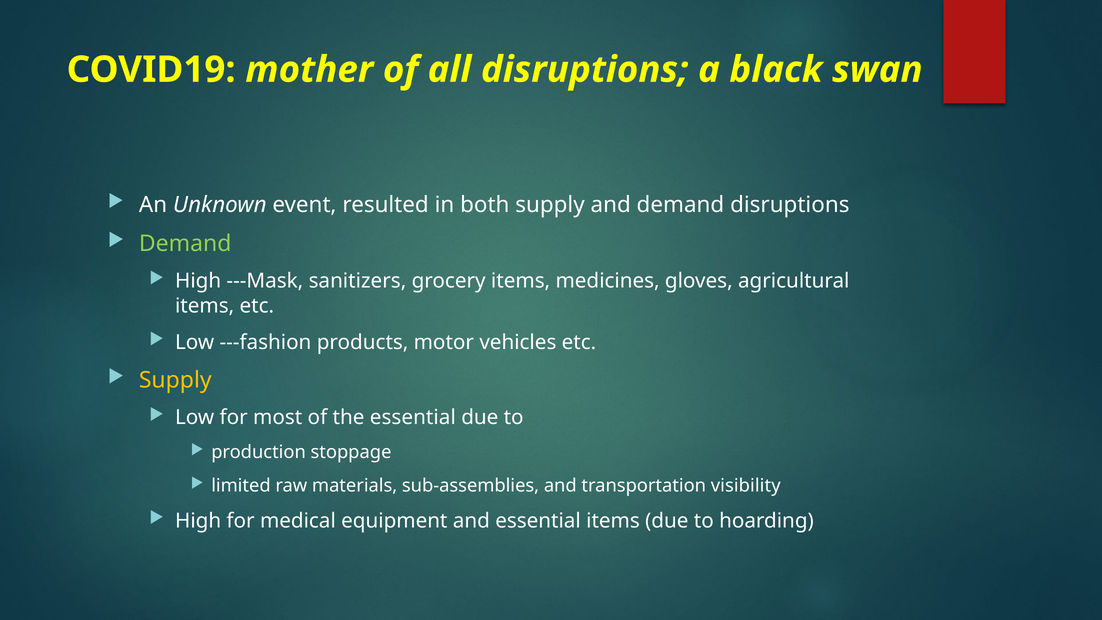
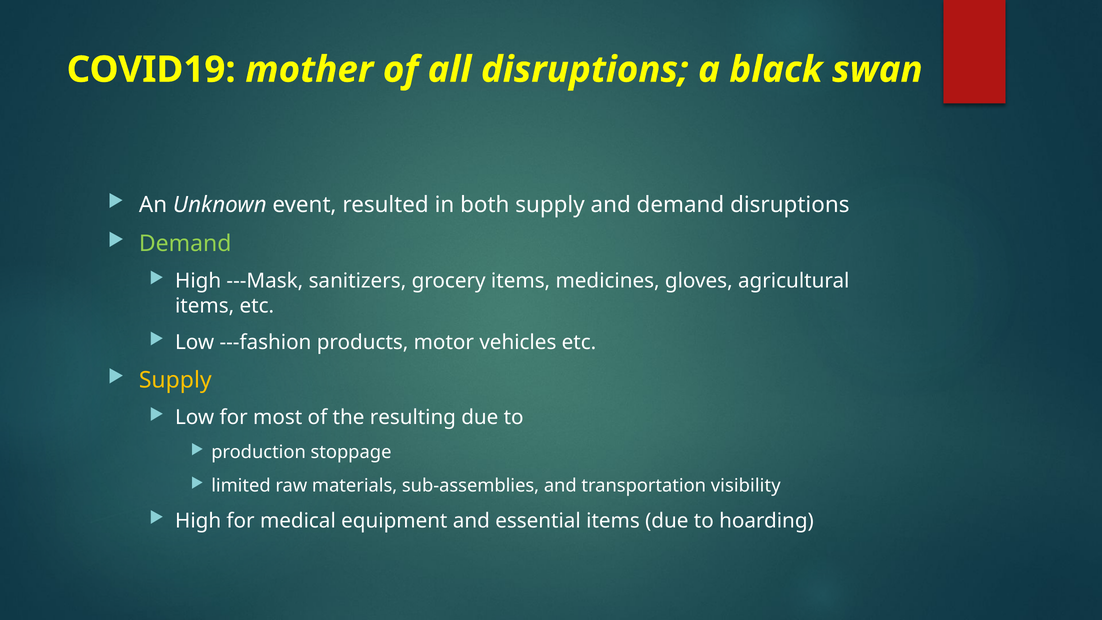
the essential: essential -> resulting
